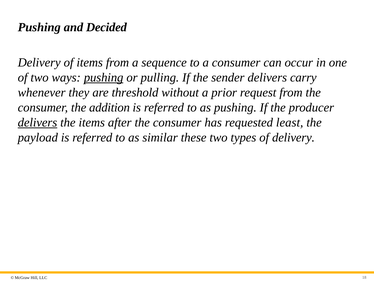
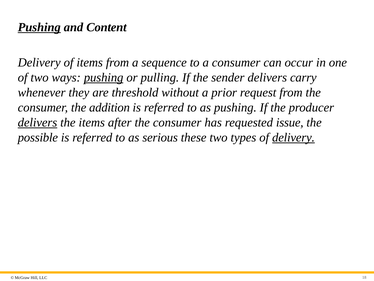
Pushing at (39, 27) underline: none -> present
Decided: Decided -> Content
least: least -> issue
payload: payload -> possible
similar: similar -> serious
delivery at (293, 137) underline: none -> present
